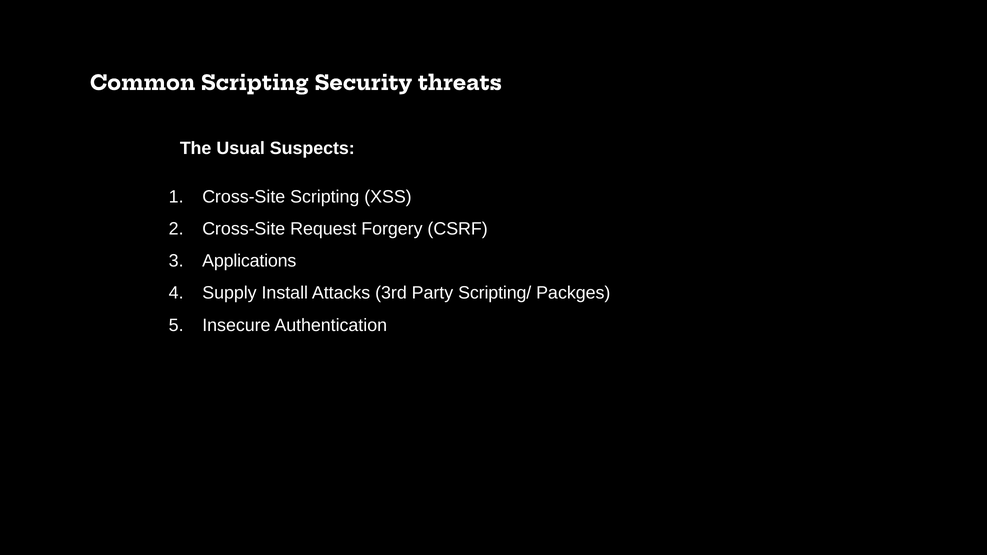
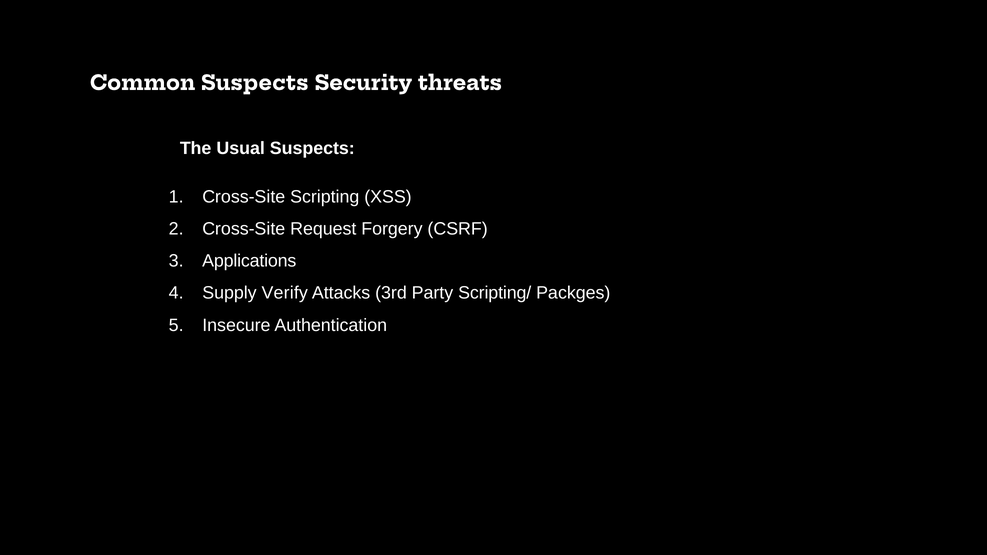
Common Scripting: Scripting -> Suspects
Install: Install -> Verify
